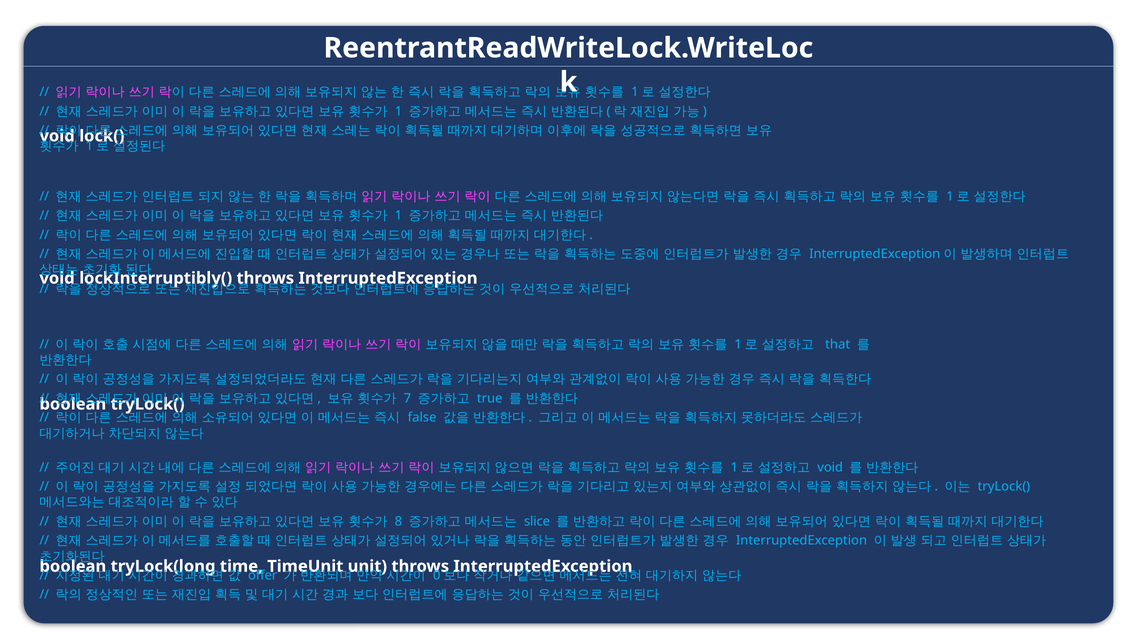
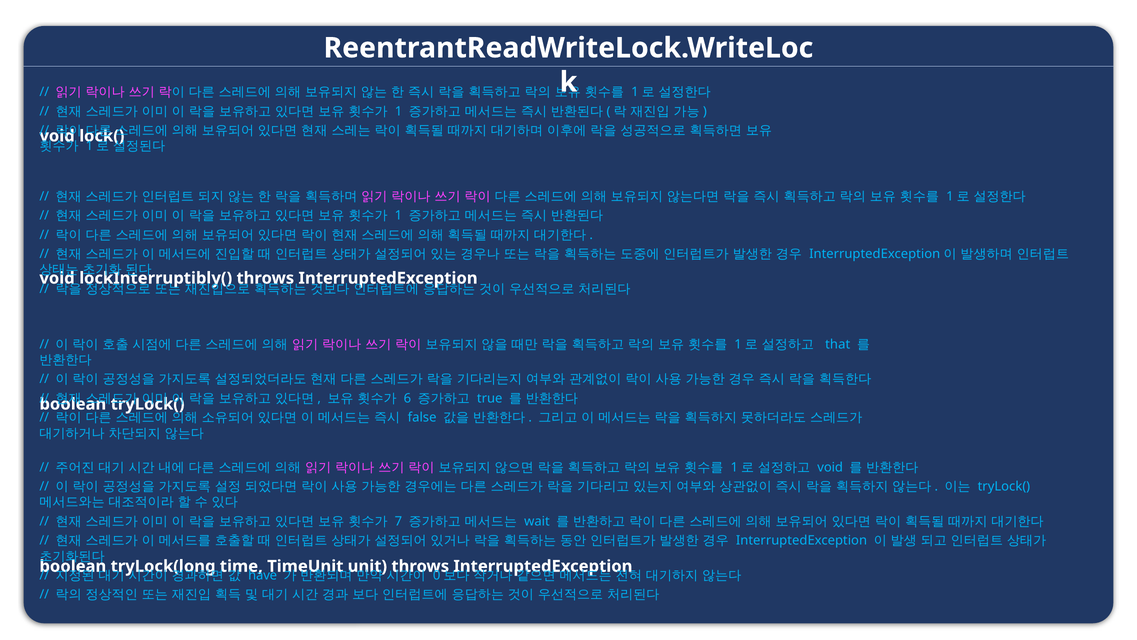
7: 7 -> 6
8: 8 -> 7
slice: slice -> wait
offer: offer -> have
